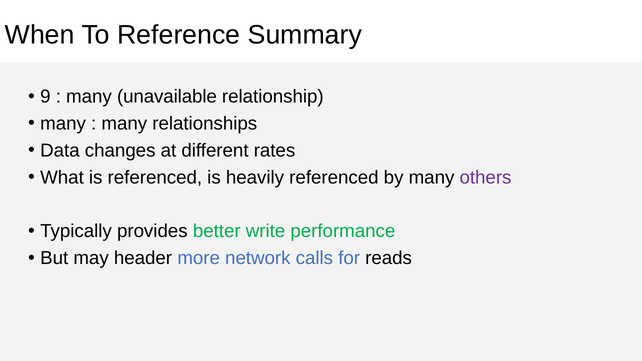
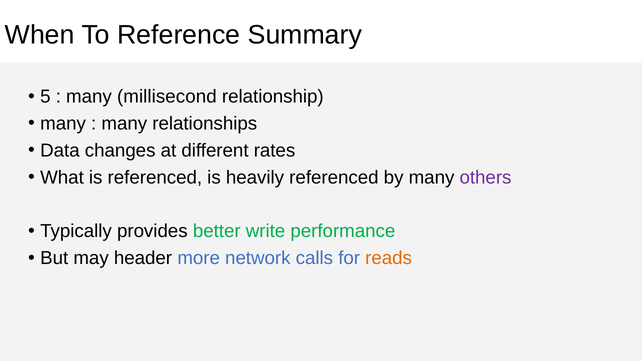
9: 9 -> 5
unavailable: unavailable -> millisecond
reads colour: black -> orange
